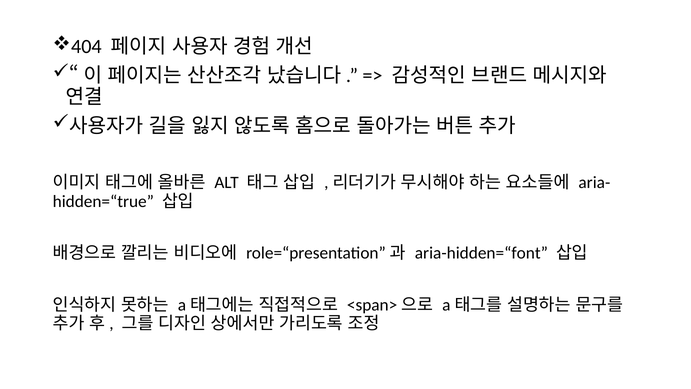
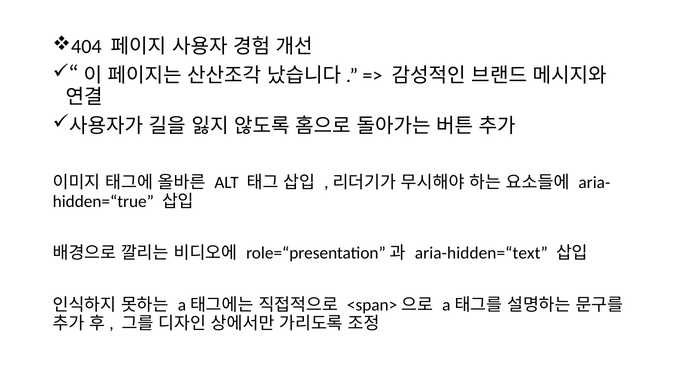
aria-hidden=“font: aria-hidden=“font -> aria-hidden=“text
